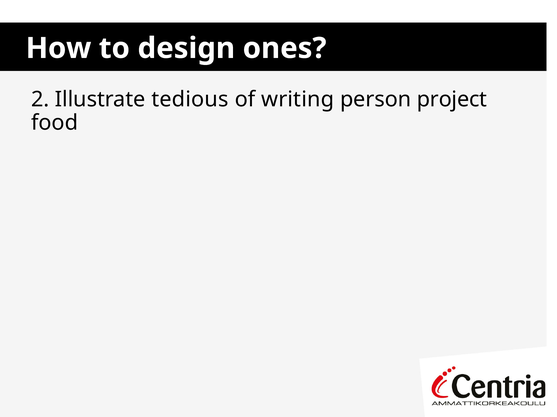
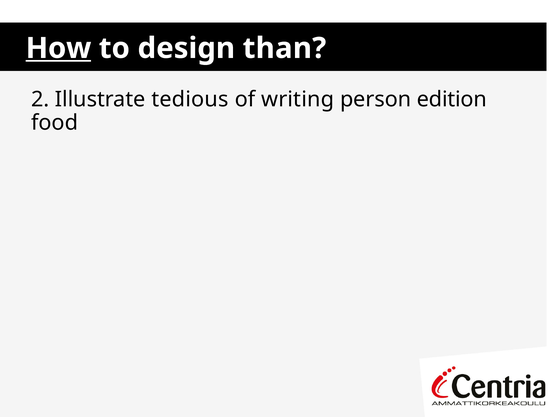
How underline: none -> present
ones: ones -> than
project: project -> edition
